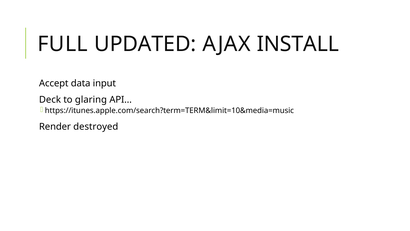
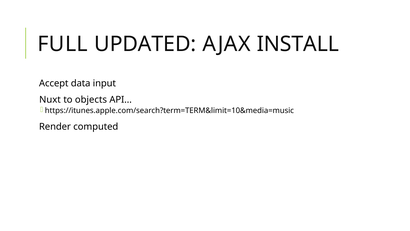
Deck: Deck -> Nuxt
glaring: glaring -> objects
destroyed: destroyed -> computed
